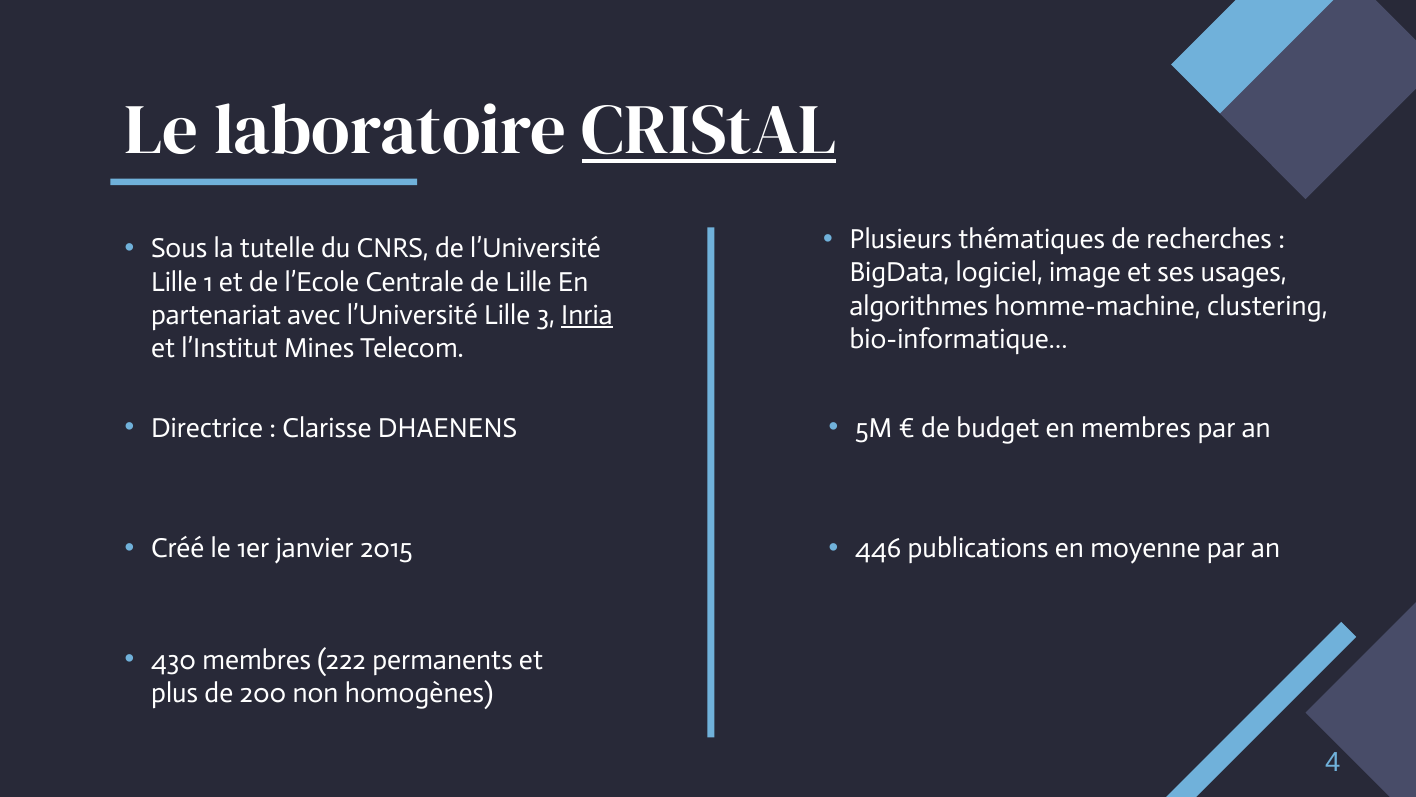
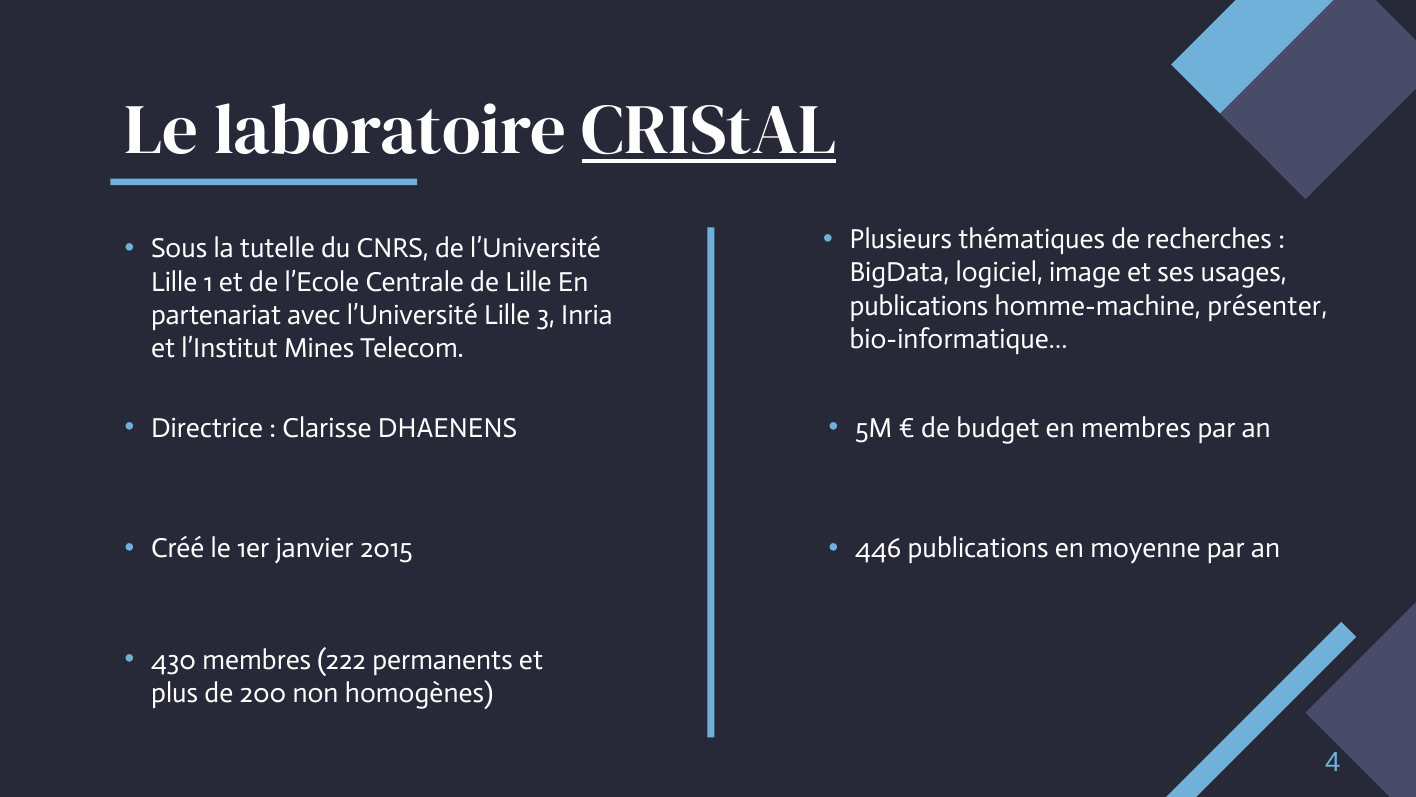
algorithmes at (919, 306): algorithmes -> publications
clustering: clustering -> présenter
Inria underline: present -> none
